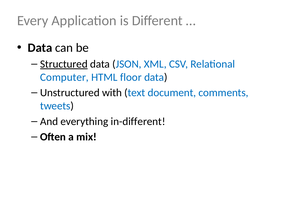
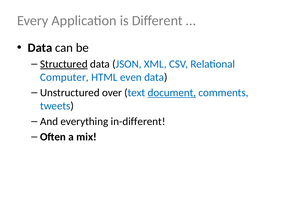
floor: floor -> even
with: with -> over
document underline: none -> present
